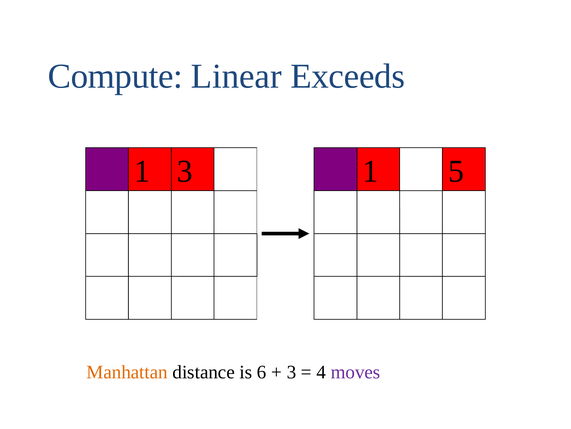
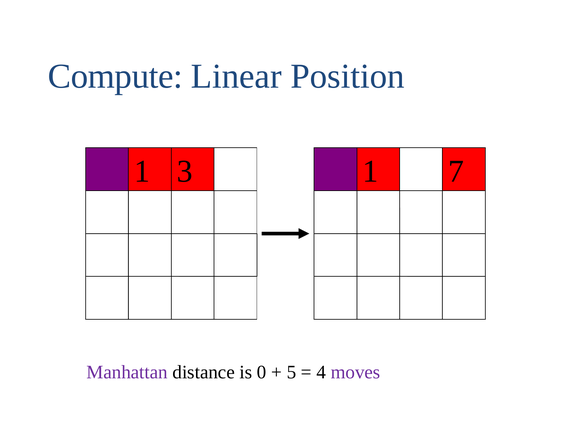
Exceeds: Exceeds -> Position
5: 5 -> 7
Manhattan colour: orange -> purple
6: 6 -> 0
3 at (291, 372): 3 -> 5
